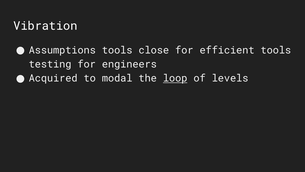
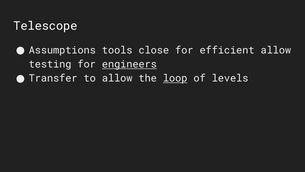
Vibration: Vibration -> Telescope
efficient tools: tools -> allow
engineers underline: none -> present
Acquired: Acquired -> Transfer
to modal: modal -> allow
